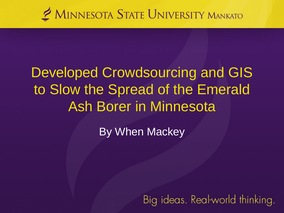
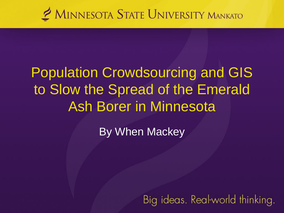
Developed: Developed -> Population
